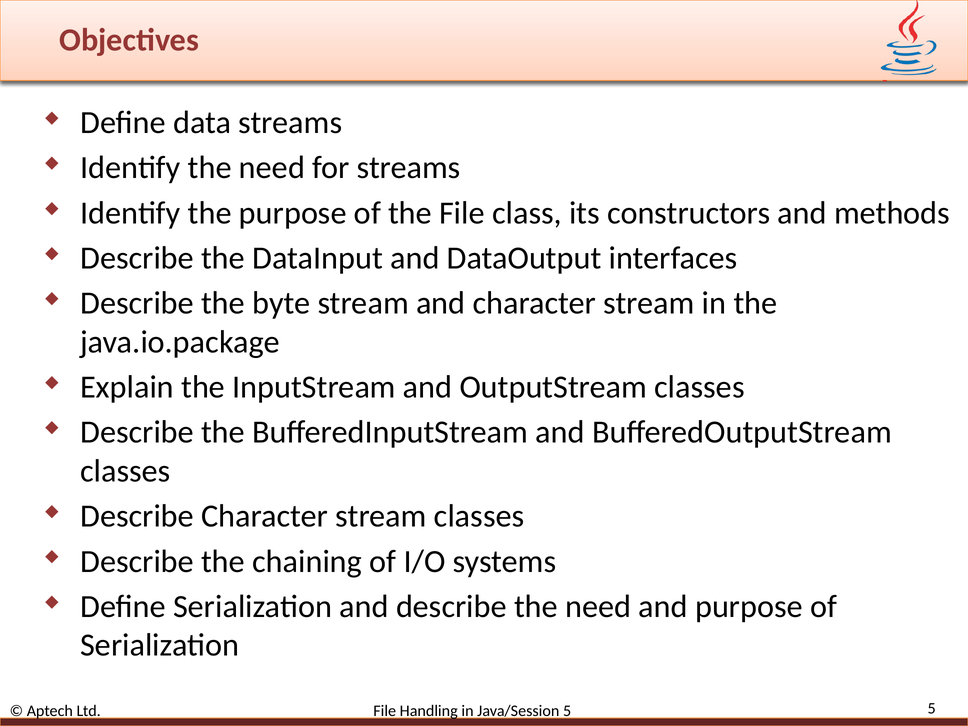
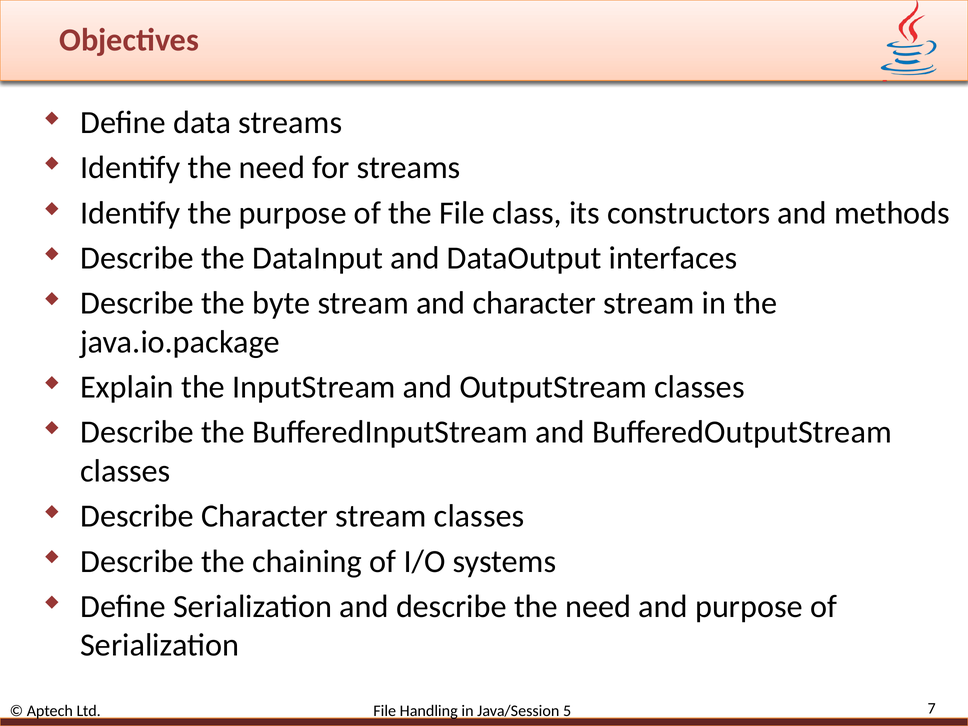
5 5: 5 -> 7
